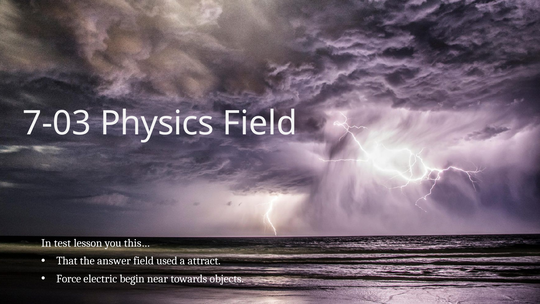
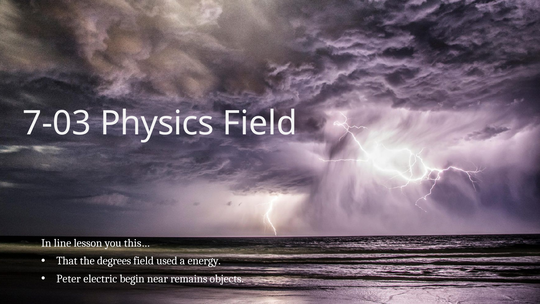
test: test -> line
answer: answer -> degrees
attract: attract -> energy
Force: Force -> Peter
towards: towards -> remains
